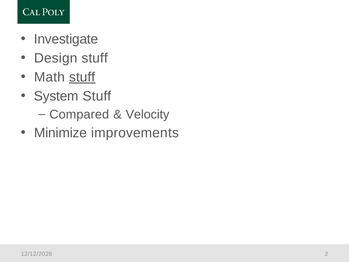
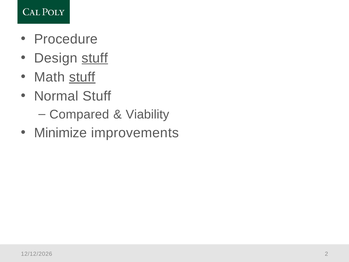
Investigate: Investigate -> Procedure
stuff at (95, 58) underline: none -> present
System: System -> Normal
Velocity: Velocity -> Viability
